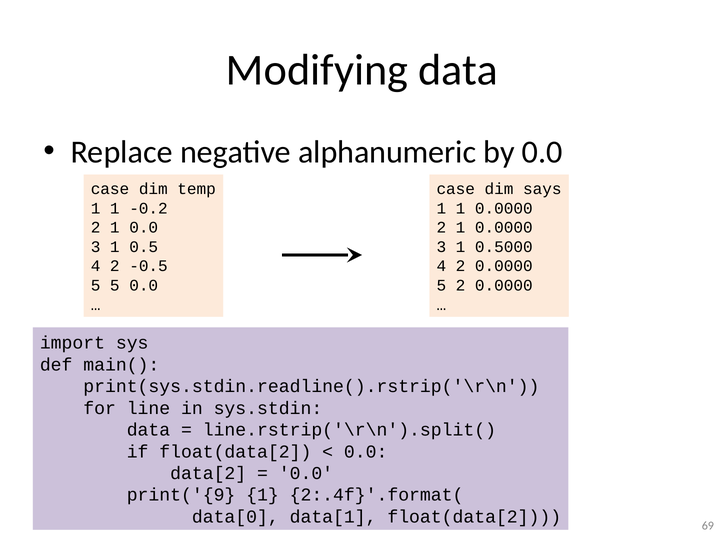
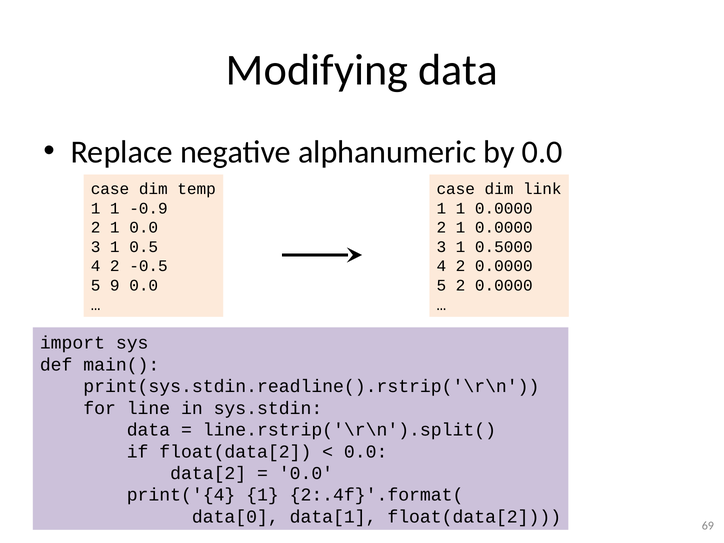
says: says -> link
-0.2: -0.2 -> -0.9
5 5: 5 -> 9
print('{9: print('{9 -> print('{4
